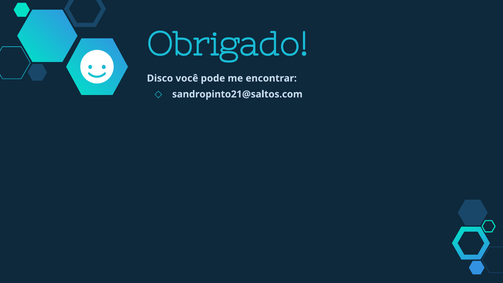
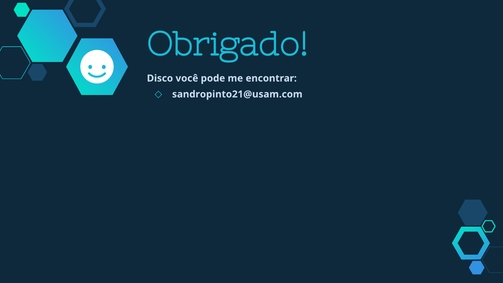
sandropinto21@saltos.com: sandropinto21@saltos.com -> sandropinto21@usam.com
